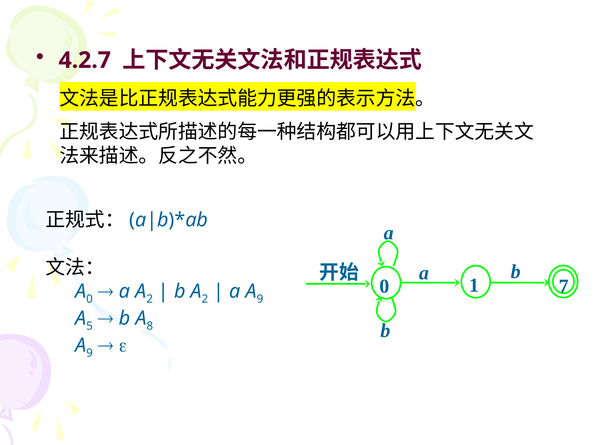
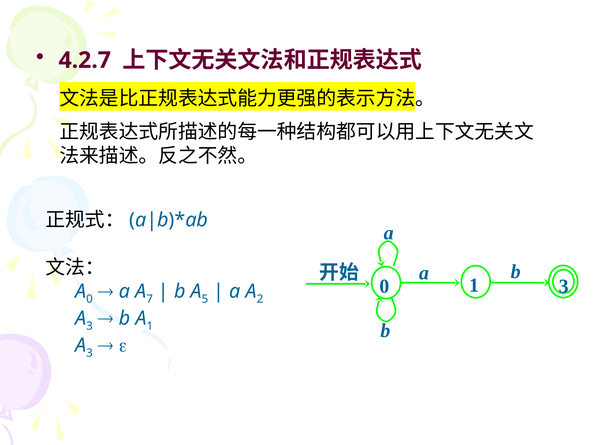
1 7: 7 -> 3
a A 2: 2 -> 7
b A 2: 2 -> 5
a A 9: 9 -> 2
5 at (89, 326): 5 -> 3
A 8: 8 -> 1
9 at (89, 353): 9 -> 3
